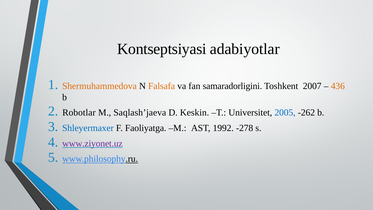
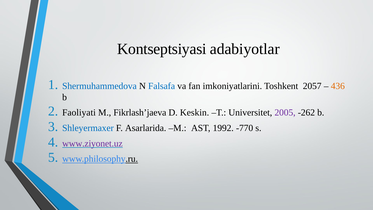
Shеrmuhаmmеdоvа colour: orange -> blue
Falsafa colour: orange -> blue
samaradorligini: samaradorligini -> imkoniyatlarini
2007: 2007 -> 2057
Robotlar: Robotlar -> Faoliyati
Saqlash’jаеvа: Saqlash’jаеvа -> Fikrlash’jаеvа
2005 colour: blue -> purple
Faoliyatga: Faoliyatga -> Asarlarida
-278: -278 -> -770
